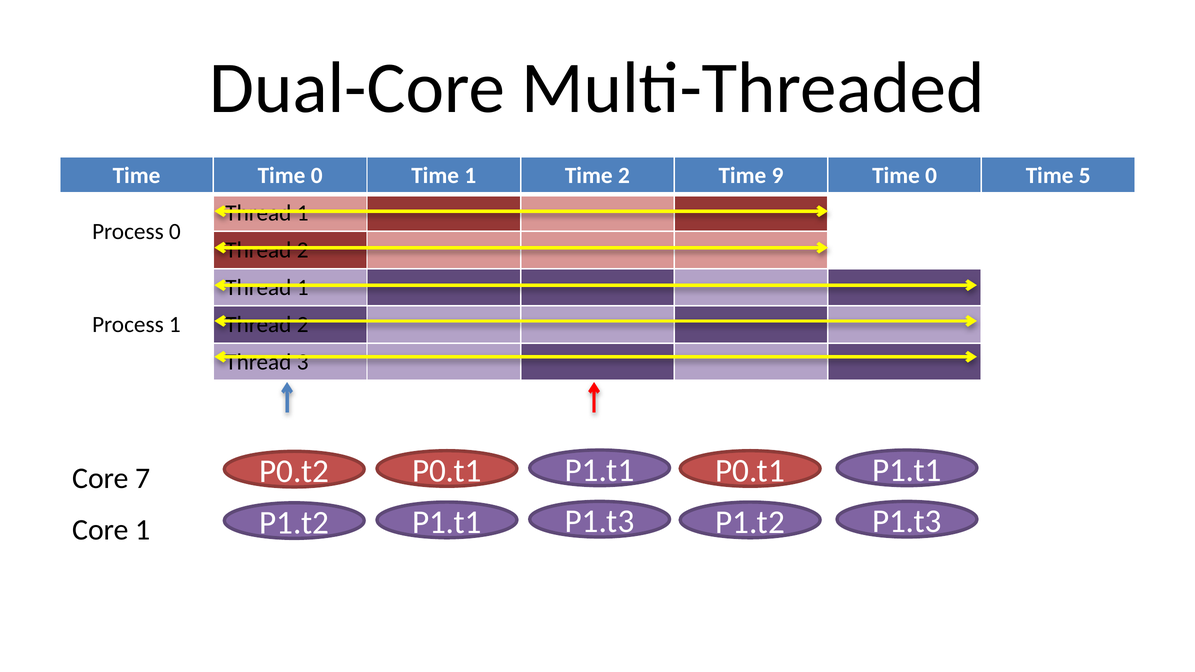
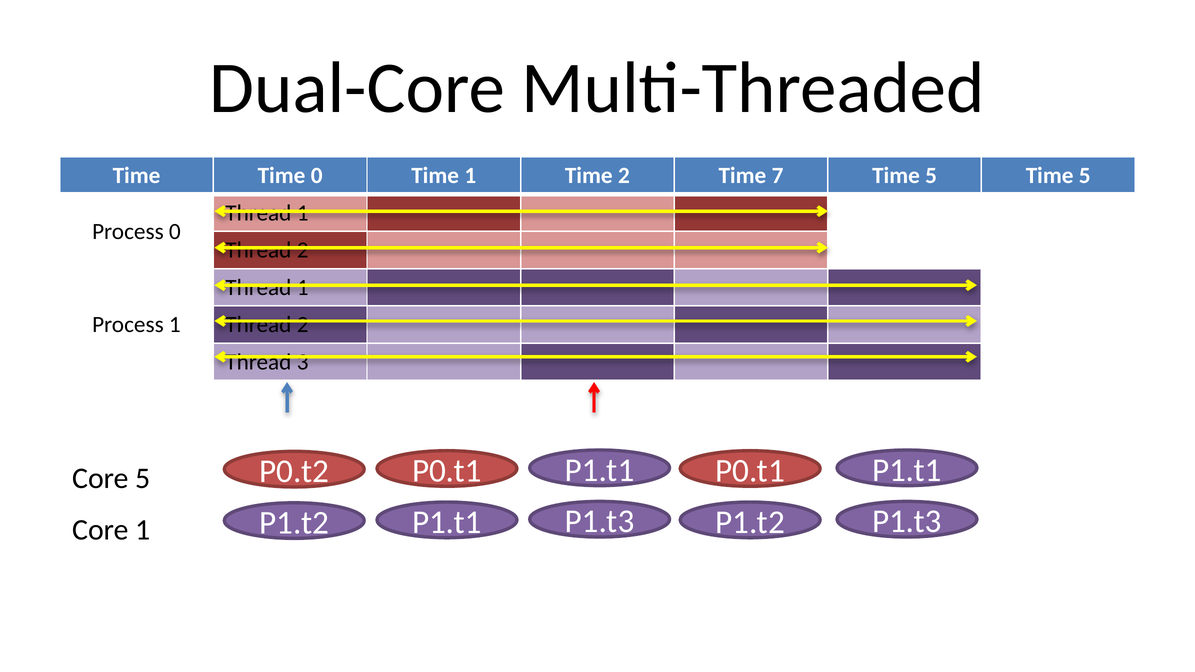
9: 9 -> 7
0 at (931, 176): 0 -> 5
Core 7: 7 -> 5
